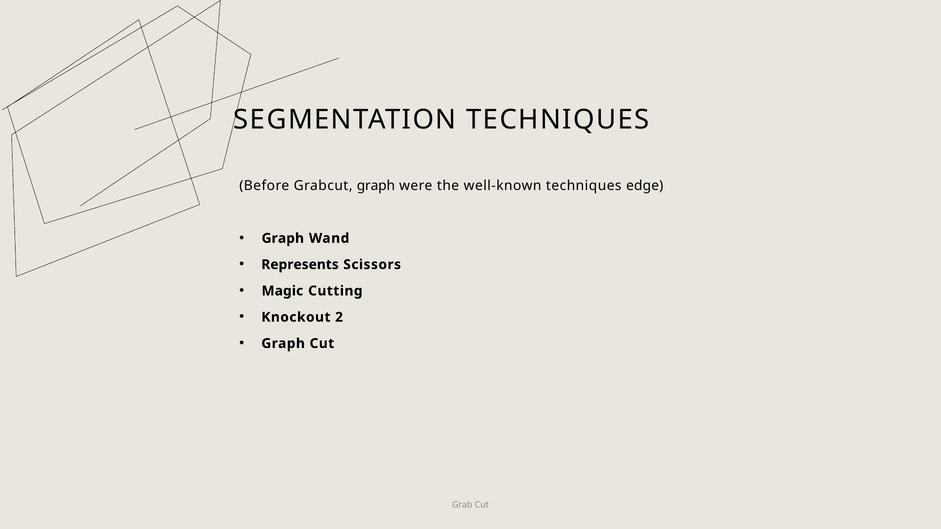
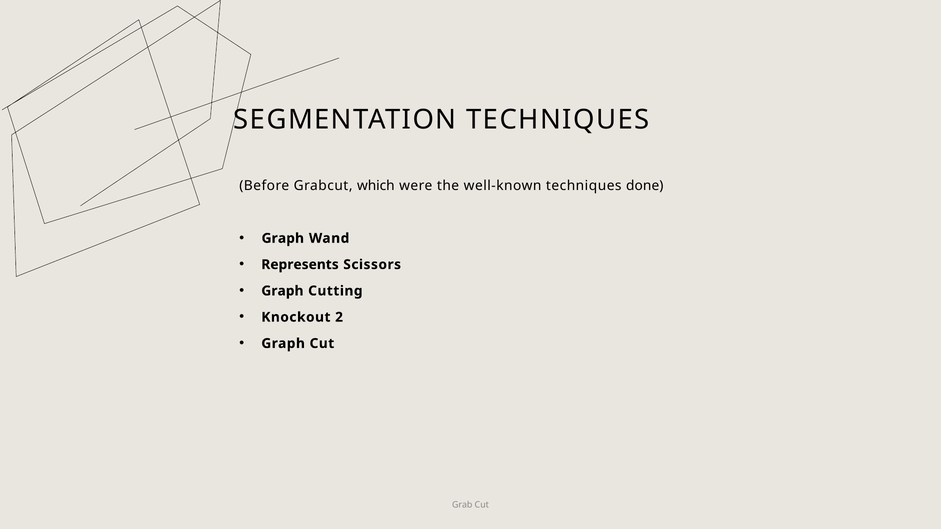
Grabcut graph: graph -> which
edge: edge -> done
Magic at (282, 291): Magic -> Graph
